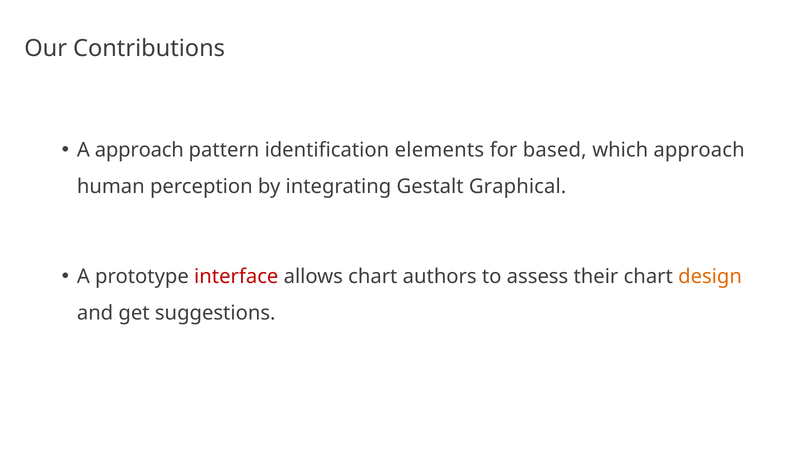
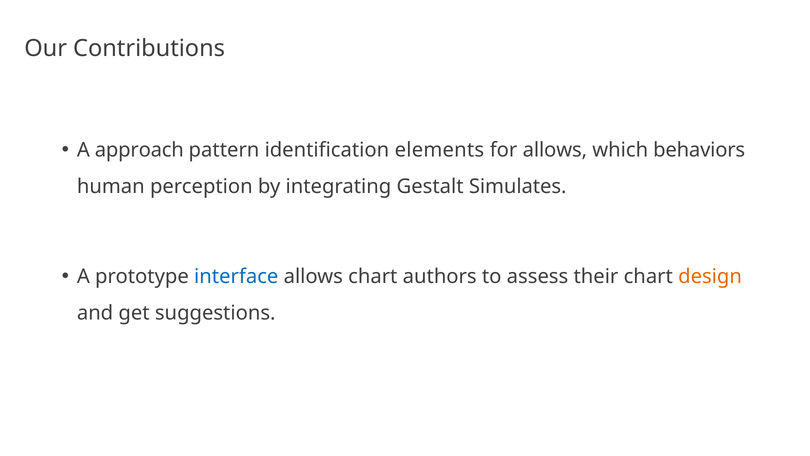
for based: based -> allows
which approach: approach -> behaviors
Graphical: Graphical -> Simulates
interface colour: red -> blue
